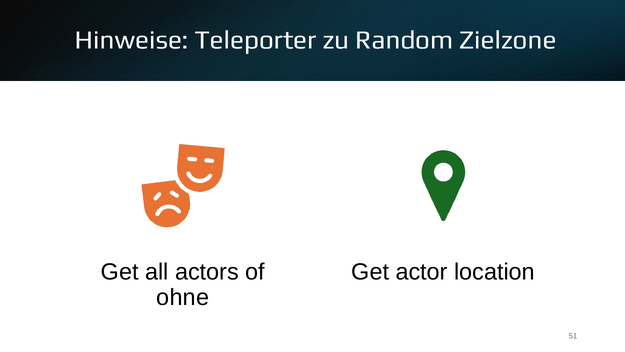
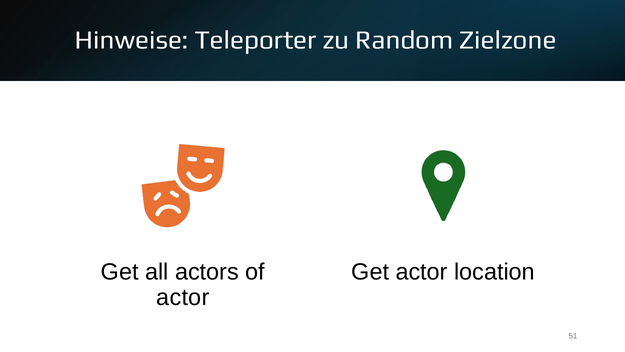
ohne at (183, 297): ohne -> actor
